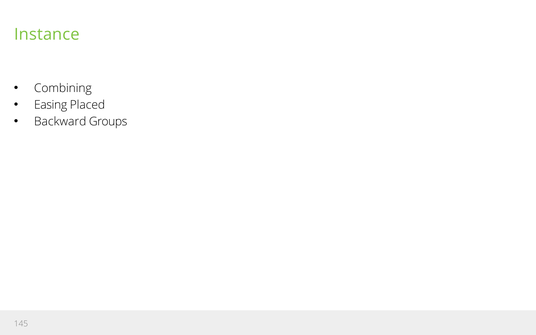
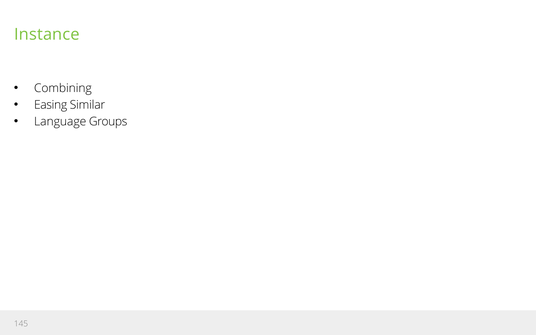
Placed: Placed -> Similar
Backward: Backward -> Language
